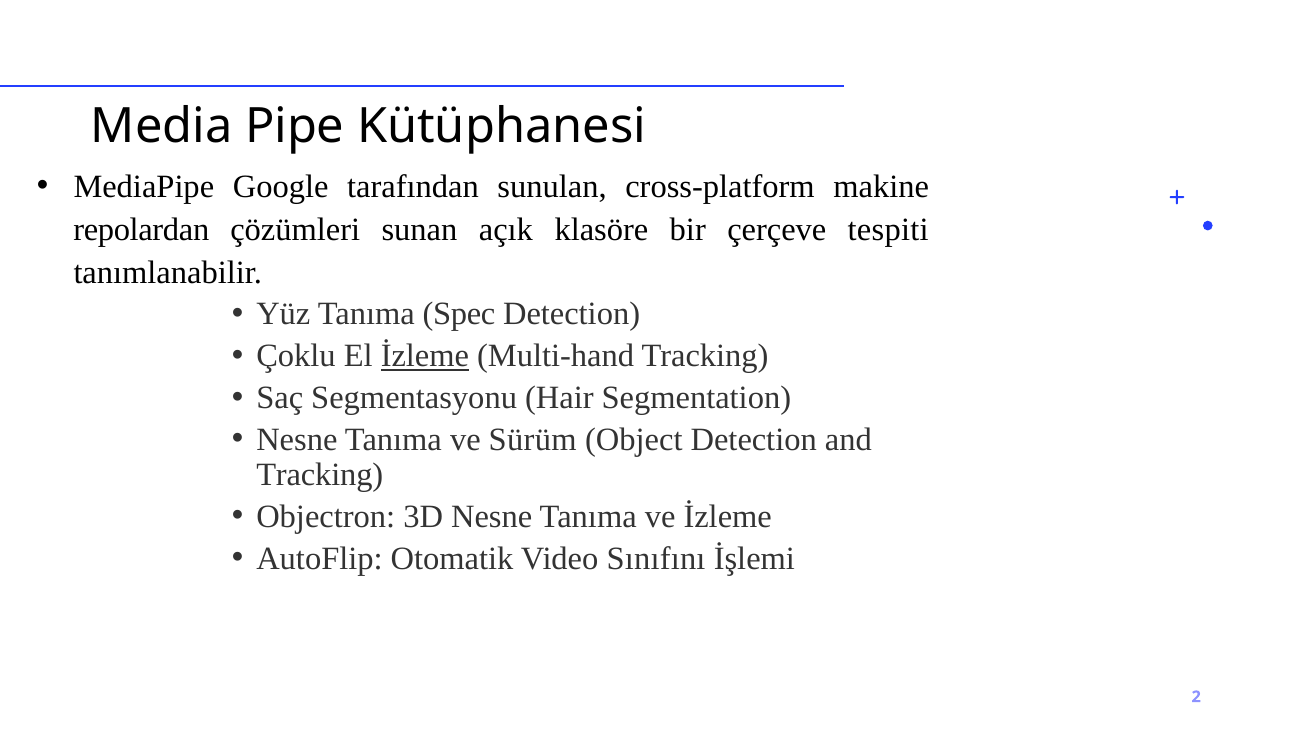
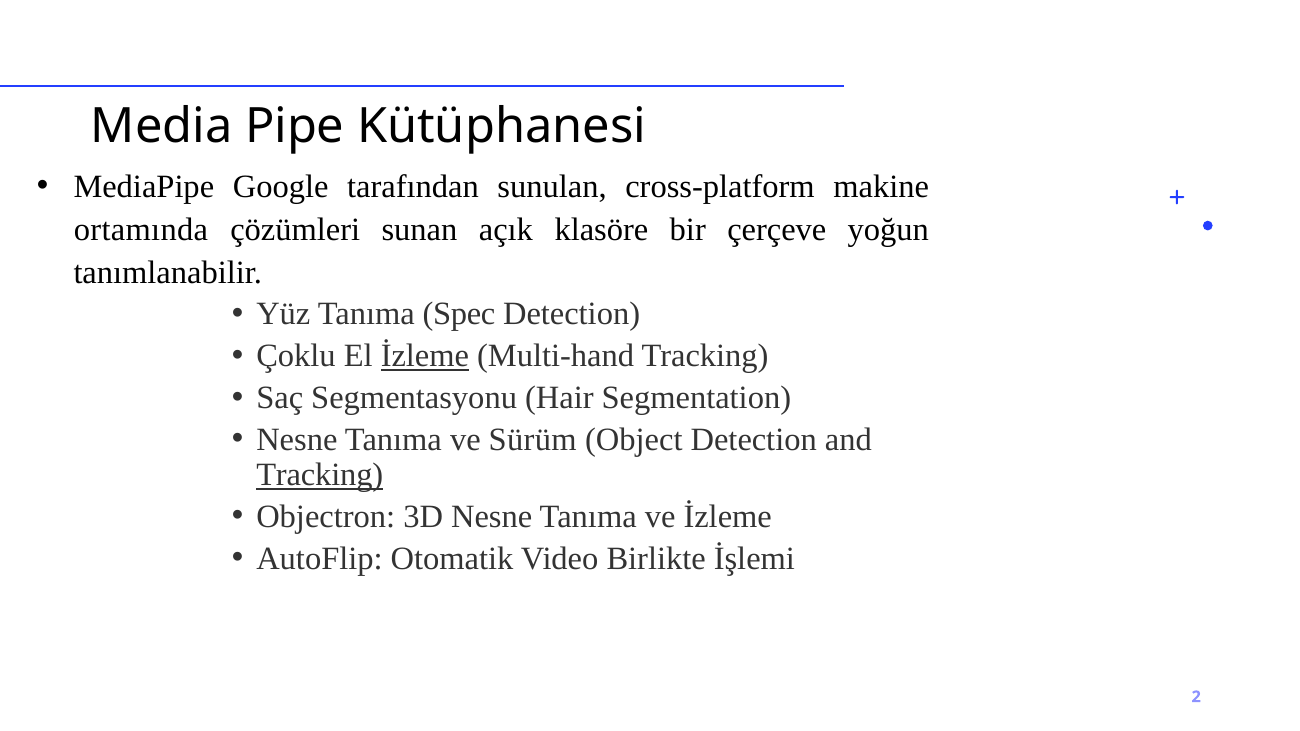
repolardan: repolardan -> ortamında
tespiti: tespiti -> yoğun
Tracking at (320, 475) underline: none -> present
Sınıfını: Sınıfını -> Birlikte
